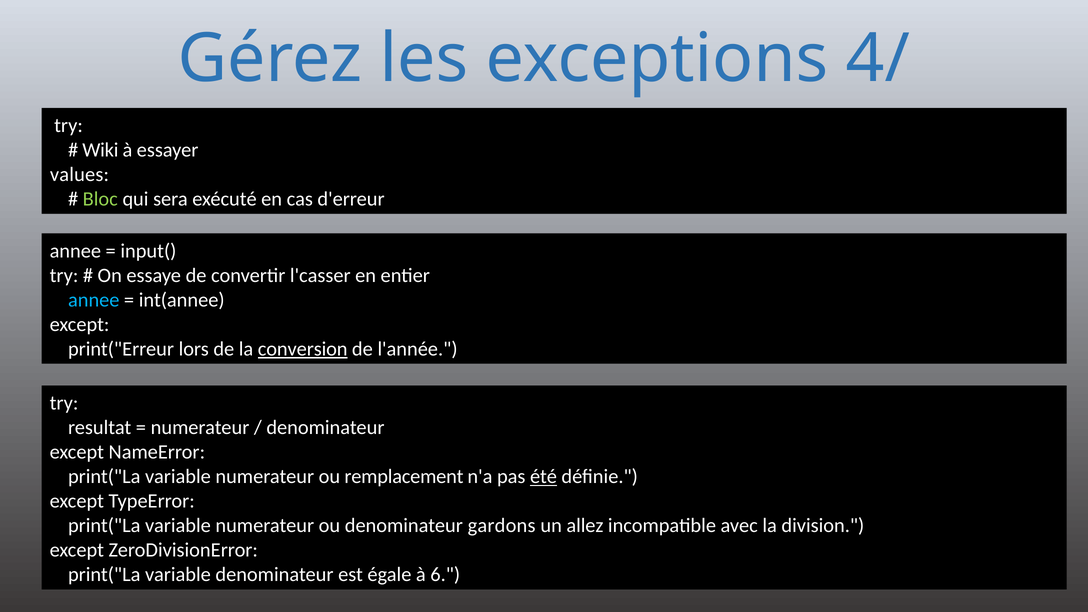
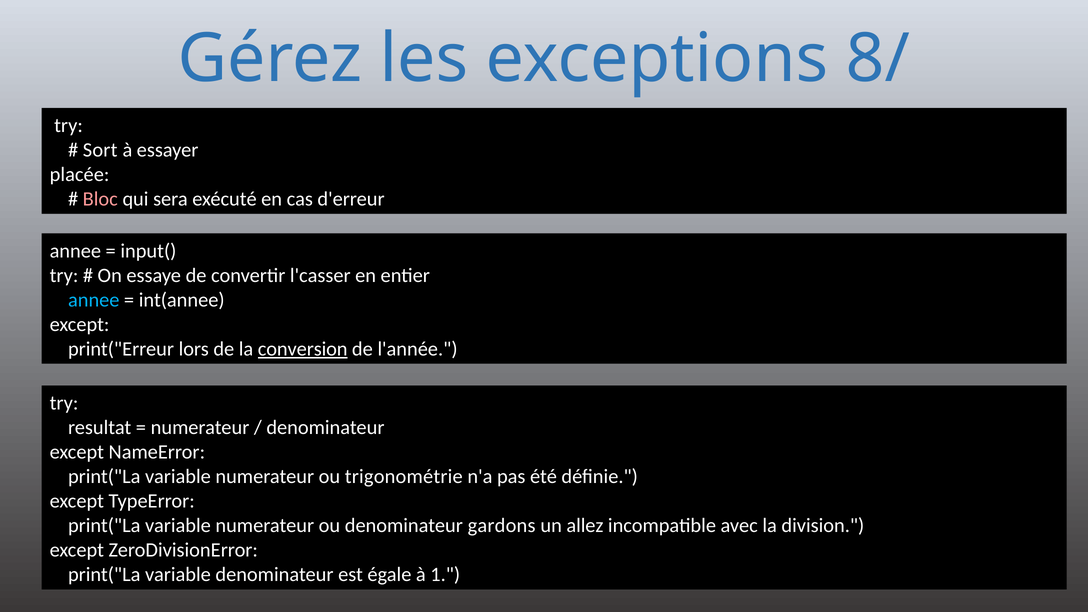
4/: 4/ -> 8/
Wiki: Wiki -> Sort
values: values -> placée
Bloc colour: light green -> pink
remplacement: remplacement -> trigonométrie
été underline: present -> none
6: 6 -> 1
